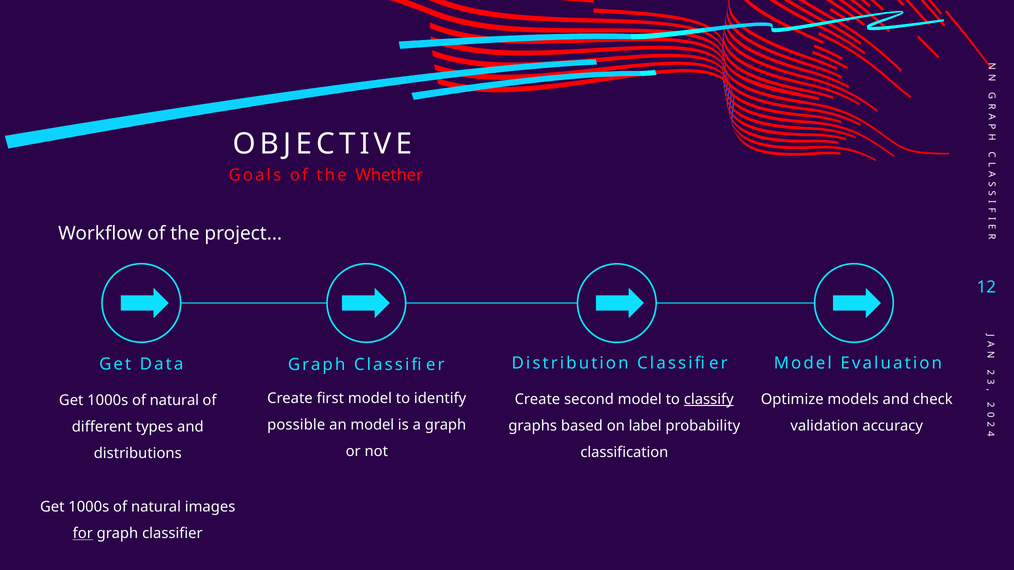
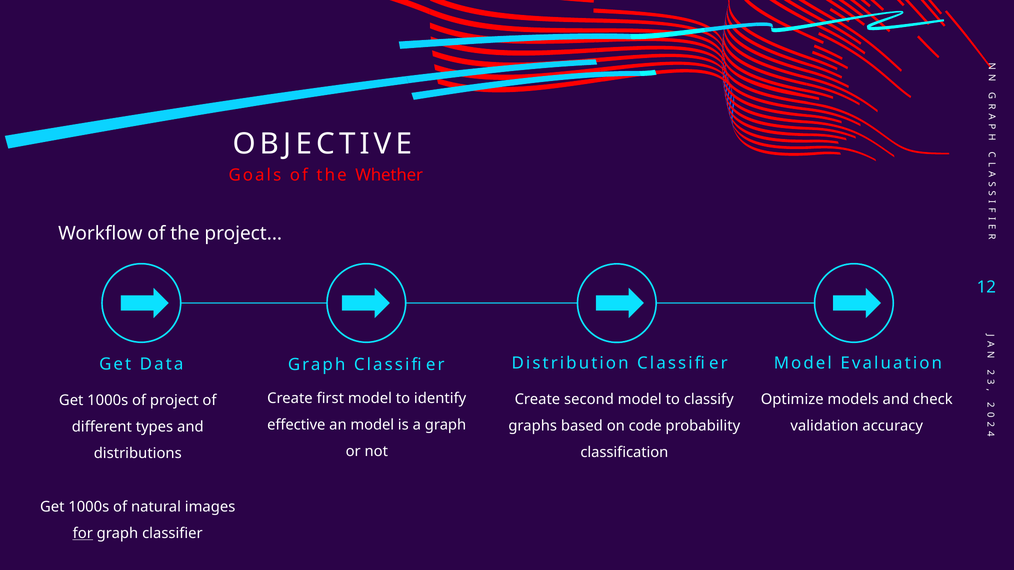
classify underline: present -> none
natural at (174, 401): natural -> project
possible: possible -> effective
label: label -> code
